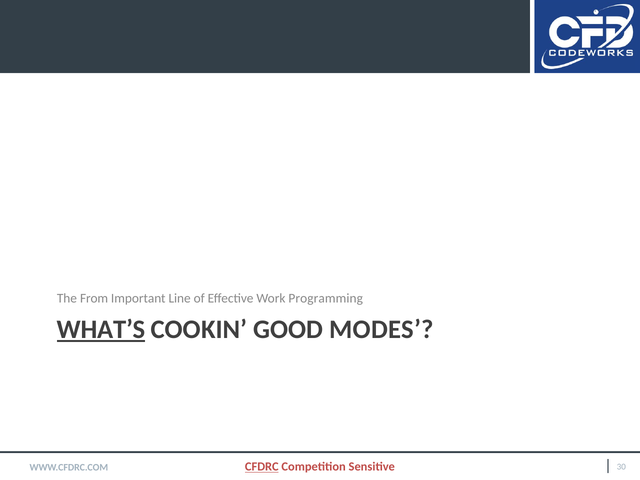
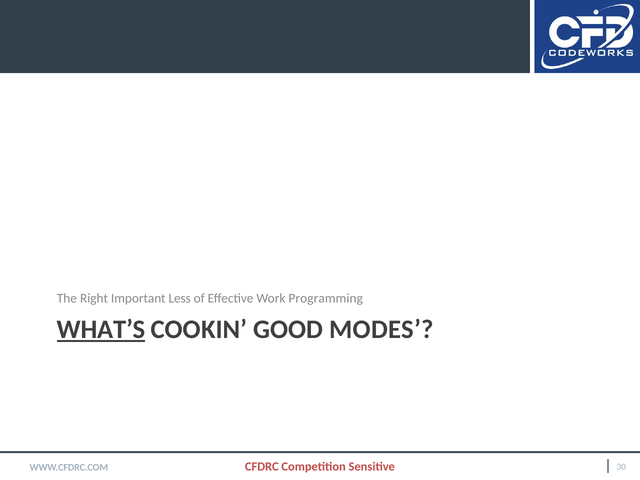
From: From -> Right
Line: Line -> Less
CFDRC underline: present -> none
